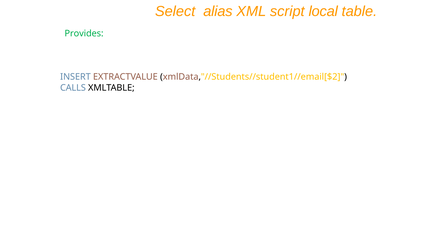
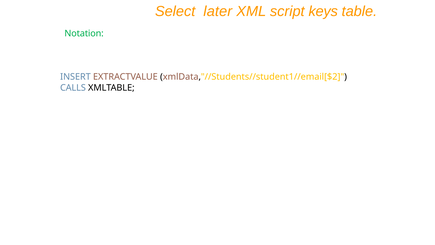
alias: alias -> later
local: local -> keys
Provides: Provides -> Notation
